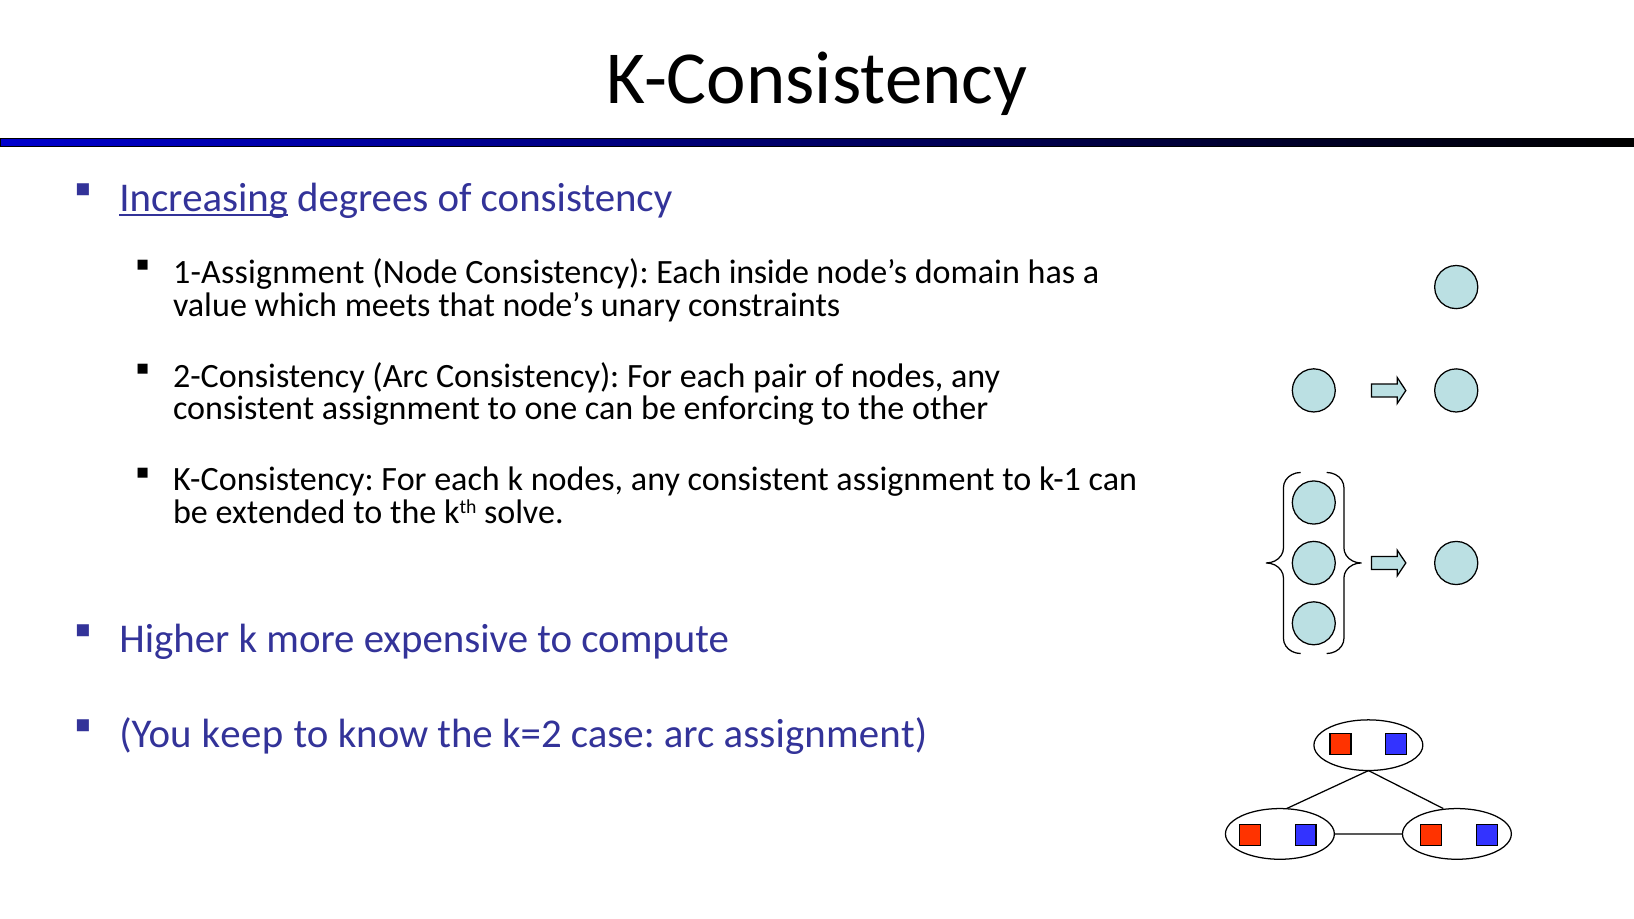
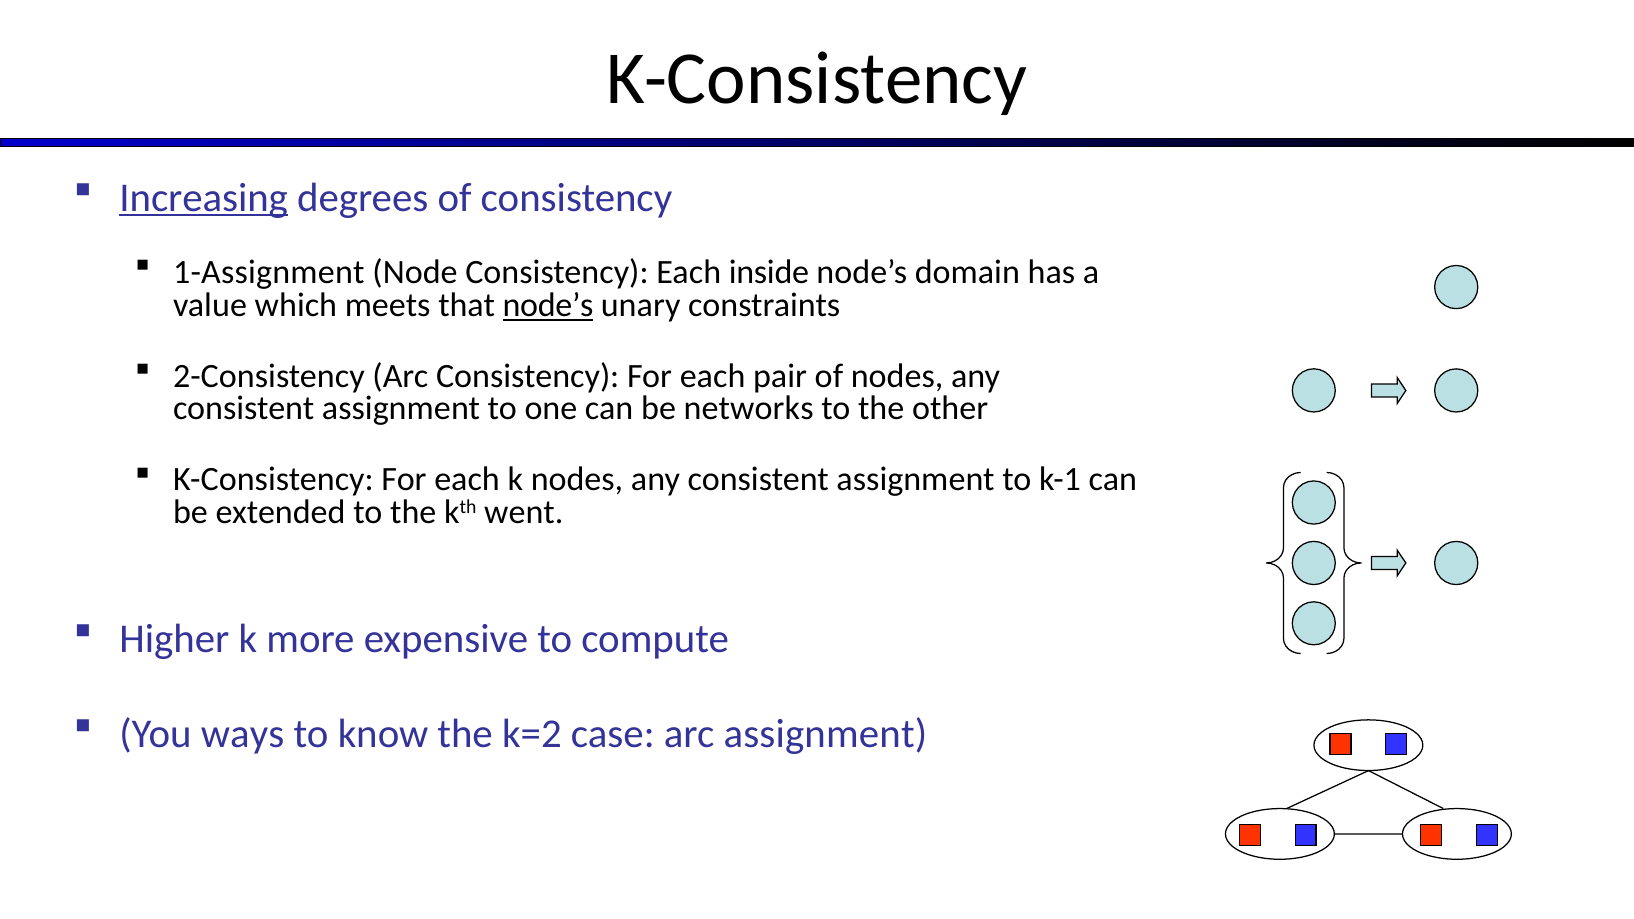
node’s at (548, 305) underline: none -> present
enforcing: enforcing -> networks
solve: solve -> went
keep: keep -> ways
